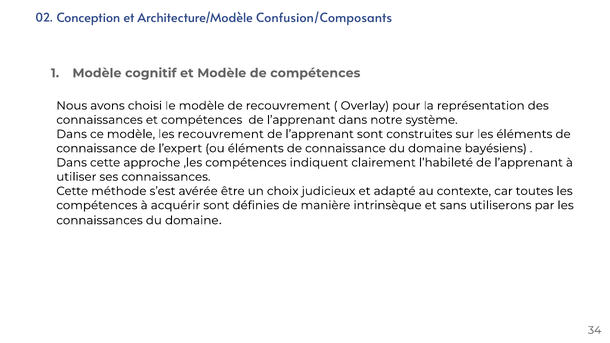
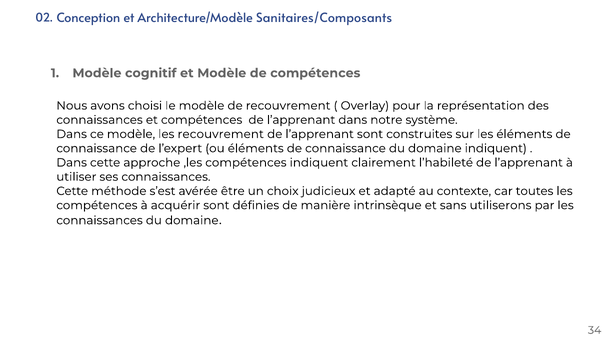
Confusion/Composants: Confusion/Composants -> Sanitaires/Composants
domaine bayésiens: bayésiens -> indiquent
